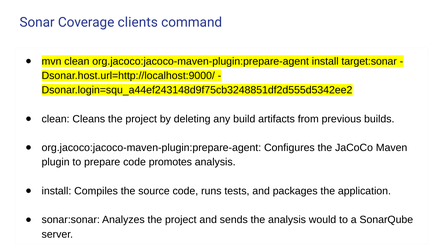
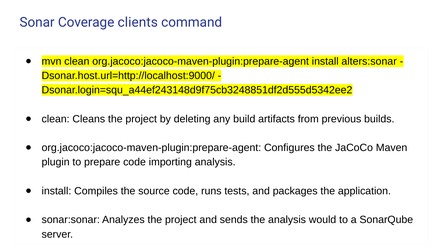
target:sonar: target:sonar -> alters:sonar
promotes: promotes -> importing
